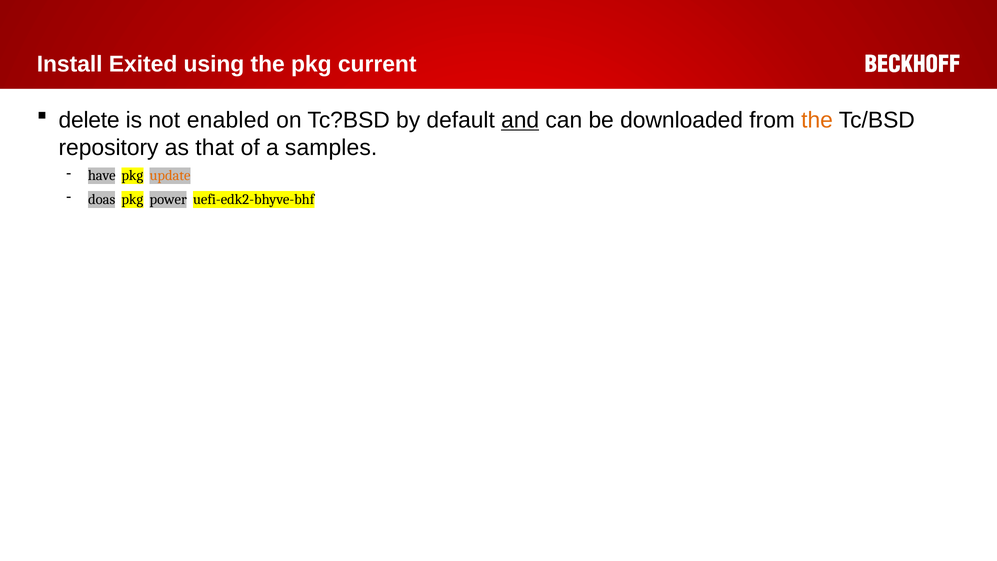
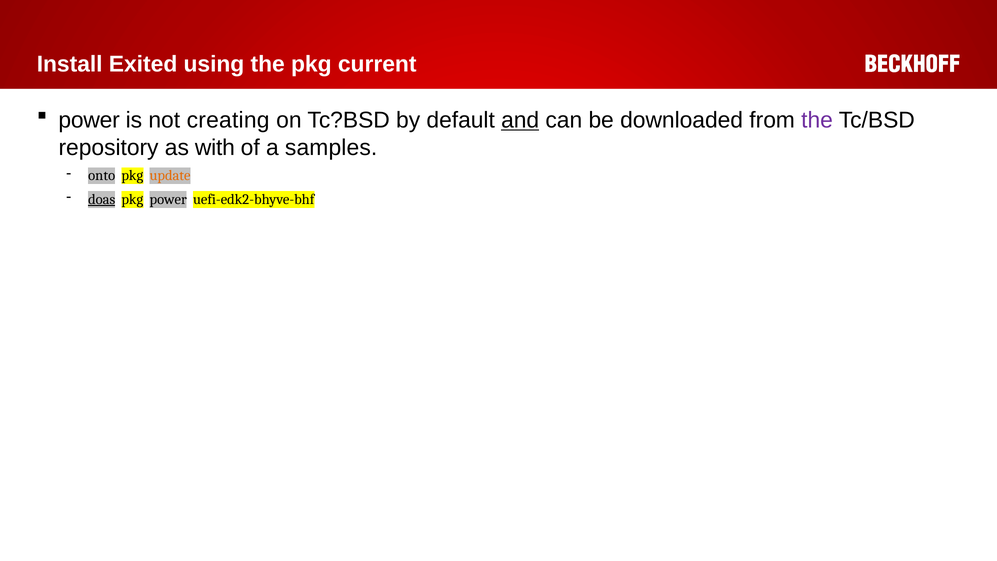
delete at (89, 120): delete -> power
enabled: enabled -> creating
the at (817, 120) colour: orange -> purple
that: that -> with
have: have -> onto
doas underline: none -> present
